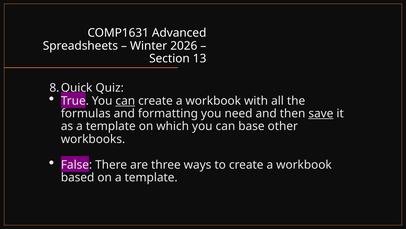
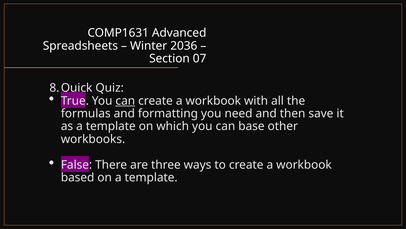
2026: 2026 -> 2036
13: 13 -> 07
save underline: present -> none
